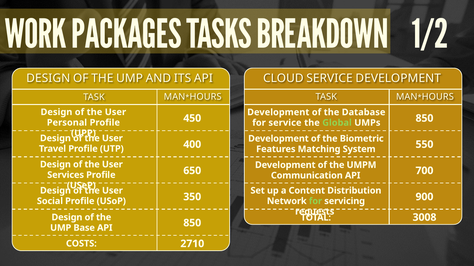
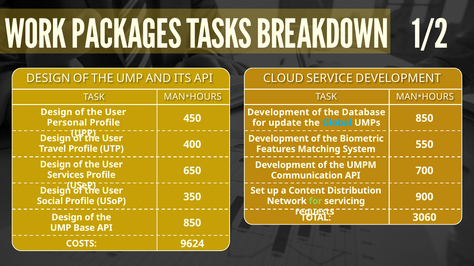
for service: service -> update
Global colour: light green -> light blue
3008: 3008 -> 3060
2710: 2710 -> 9624
